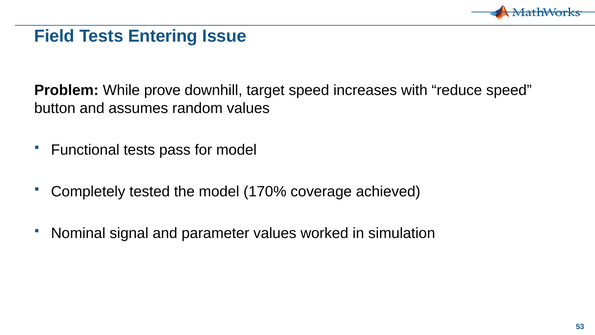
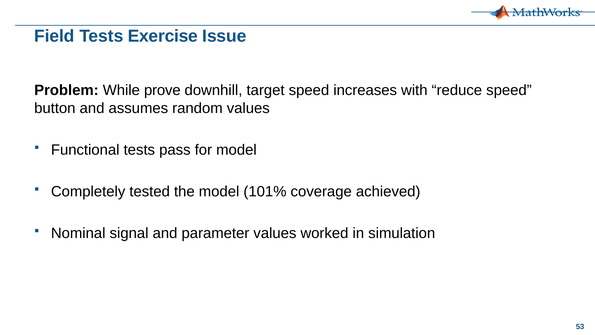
Entering: Entering -> Exercise
170%: 170% -> 101%
